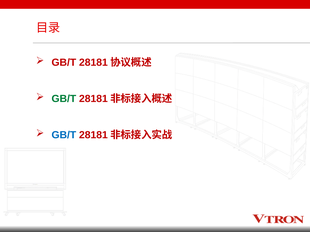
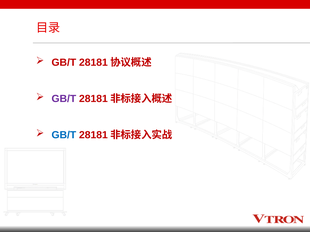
GB/T at (64, 99) colour: green -> purple
